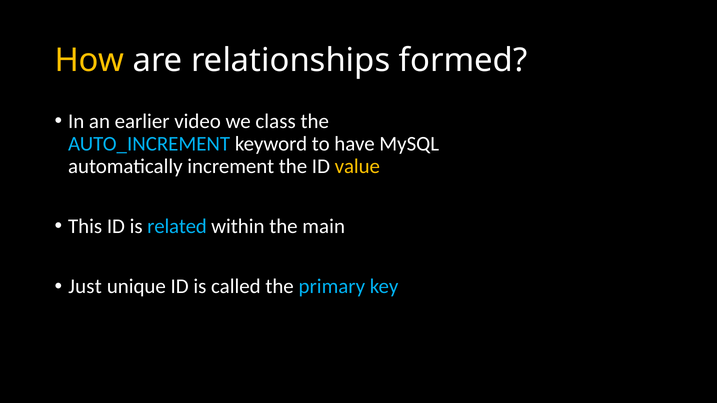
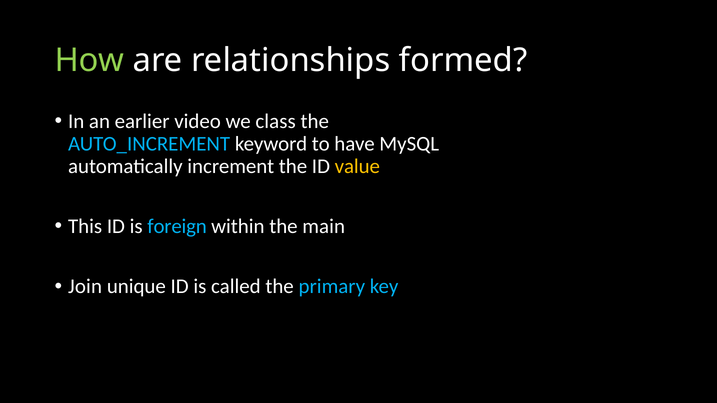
How colour: yellow -> light green
related: related -> foreign
Just: Just -> Join
